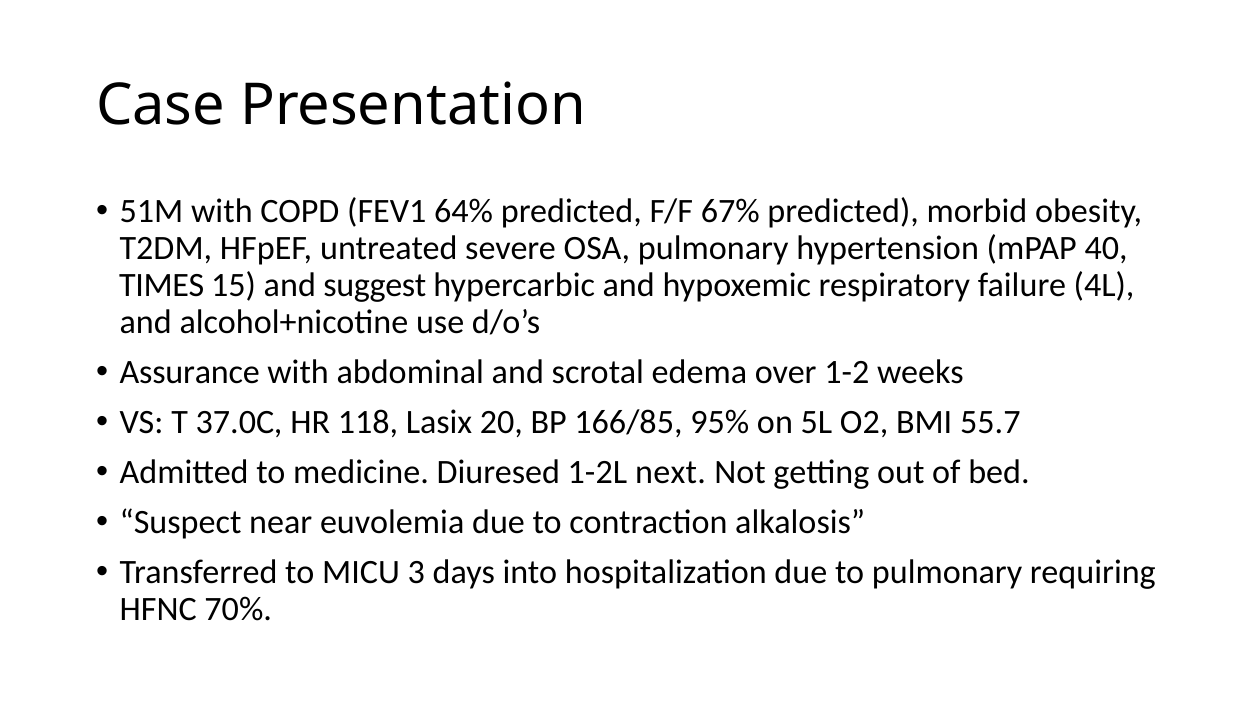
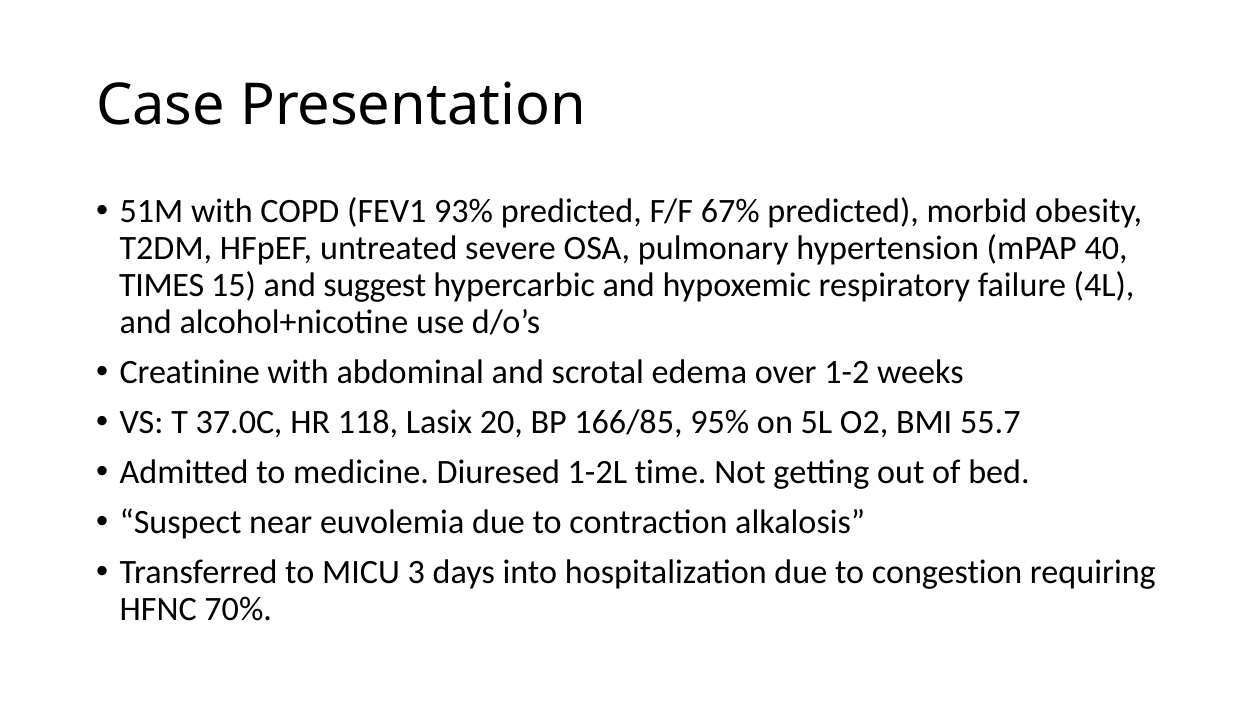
64%: 64% -> 93%
Assurance: Assurance -> Creatinine
next: next -> time
to pulmonary: pulmonary -> congestion
